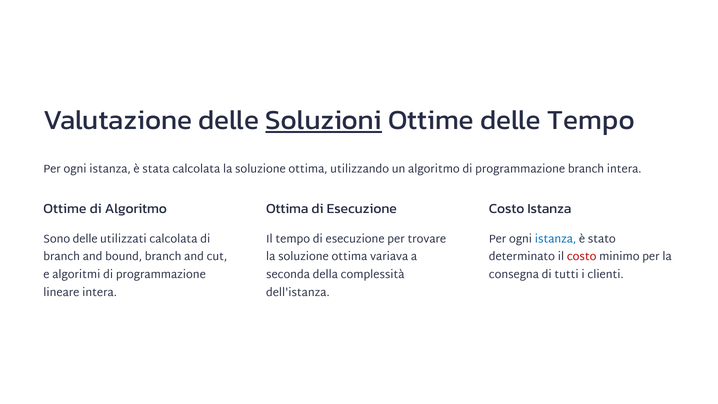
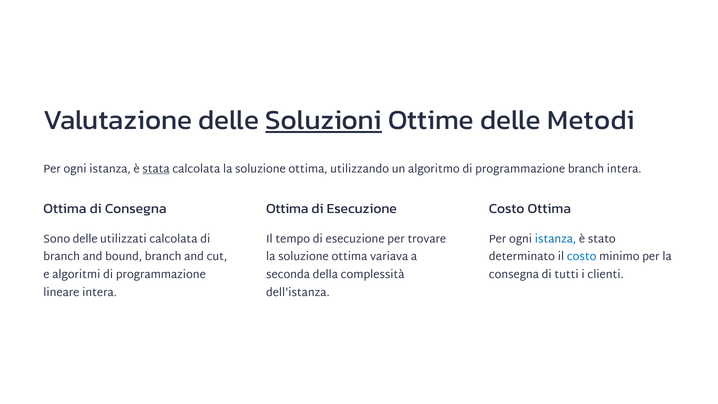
delle Tempo: Tempo -> Metodi
stata underline: none -> present
Ottime at (65, 209): Ottime -> Ottima
di Algoritmo: Algoritmo -> Consegna
Costo Istanza: Istanza -> Ottima
costo at (582, 257) colour: red -> blue
